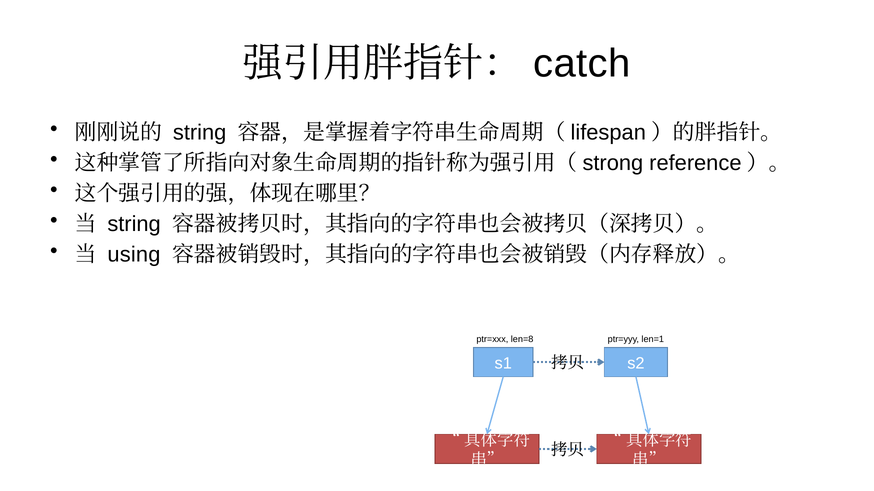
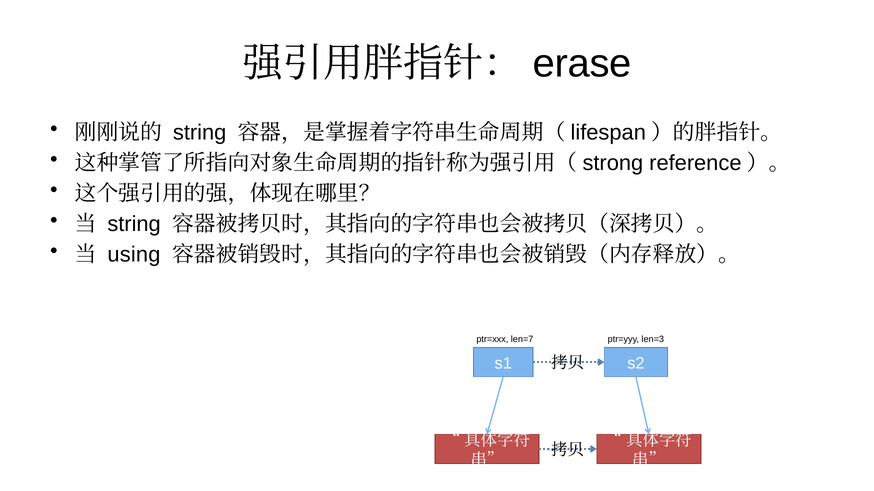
catch: catch -> erase
len=8: len=8 -> len=7
len=1: len=1 -> len=3
